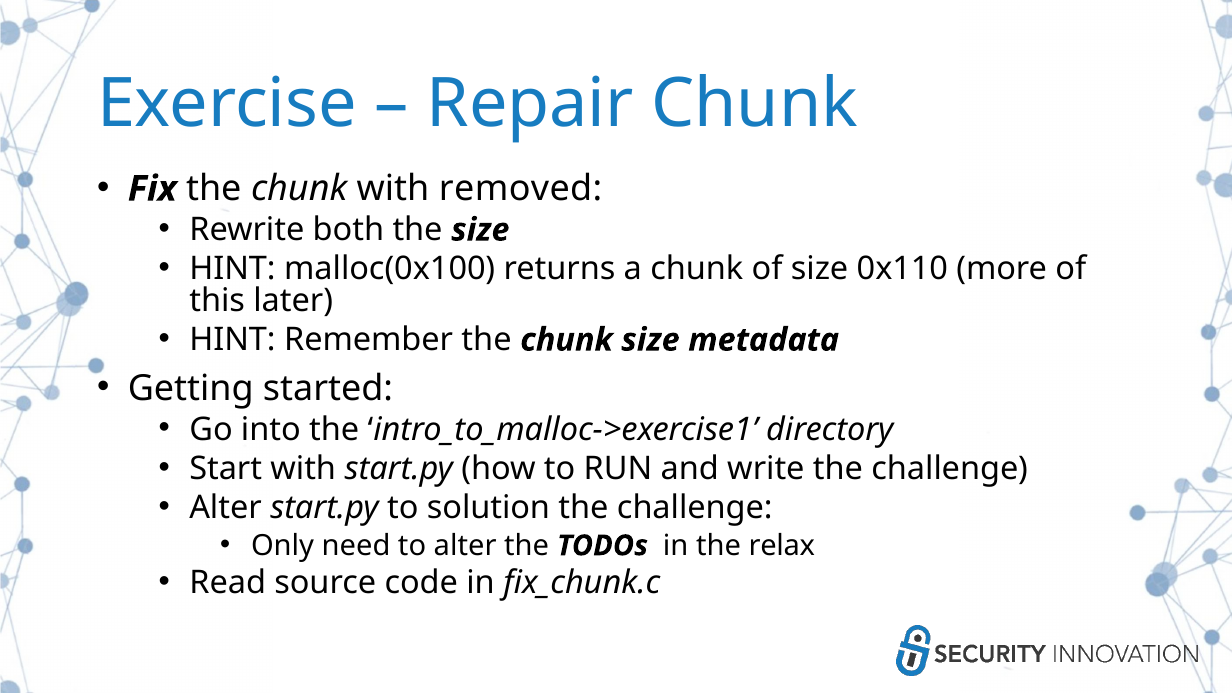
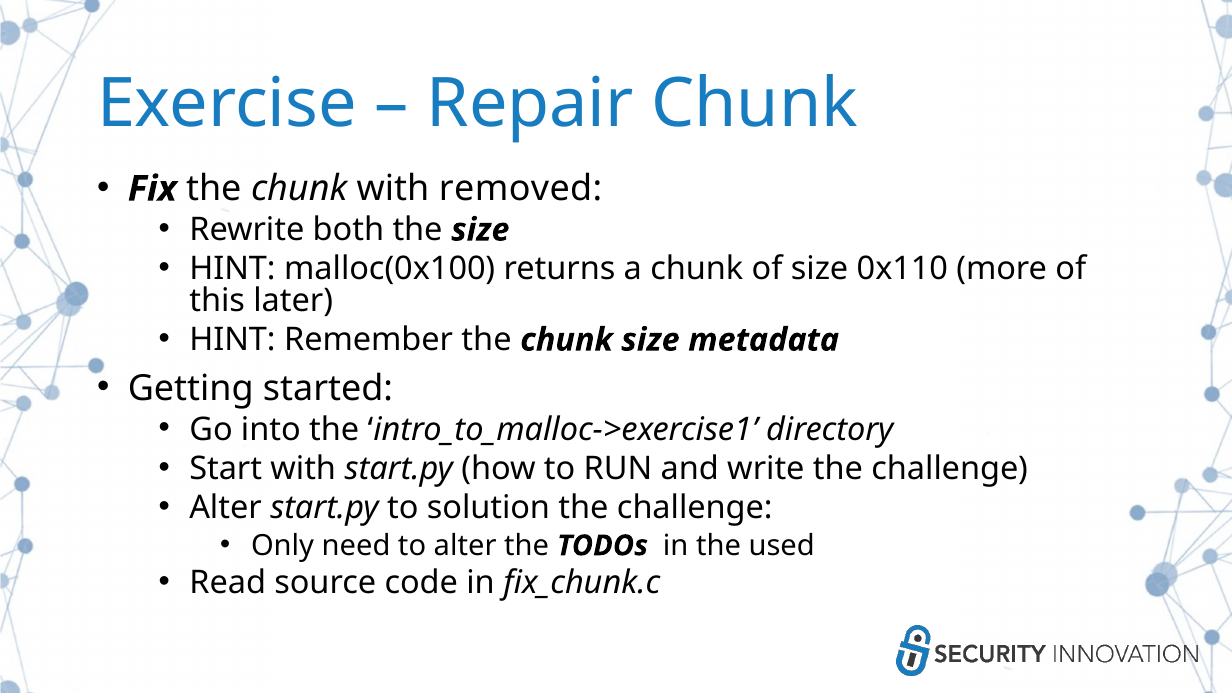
relax: relax -> used
